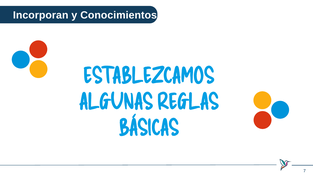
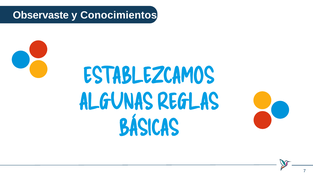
Incorporan: Incorporan -> Observaste
